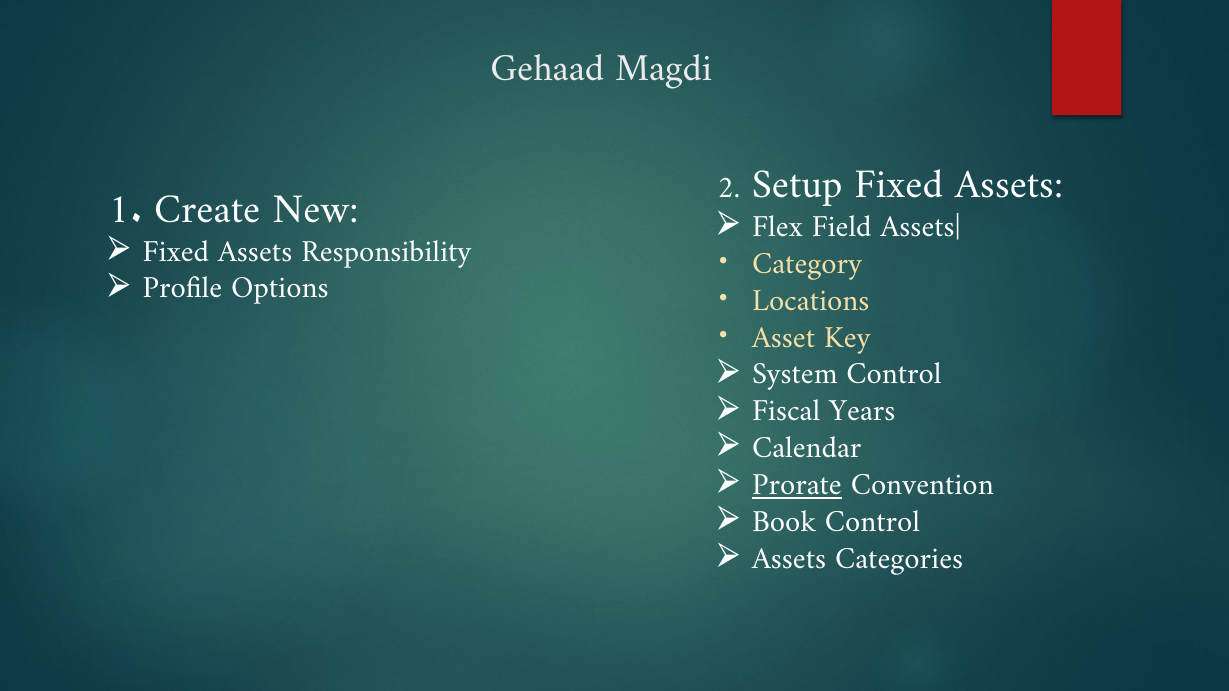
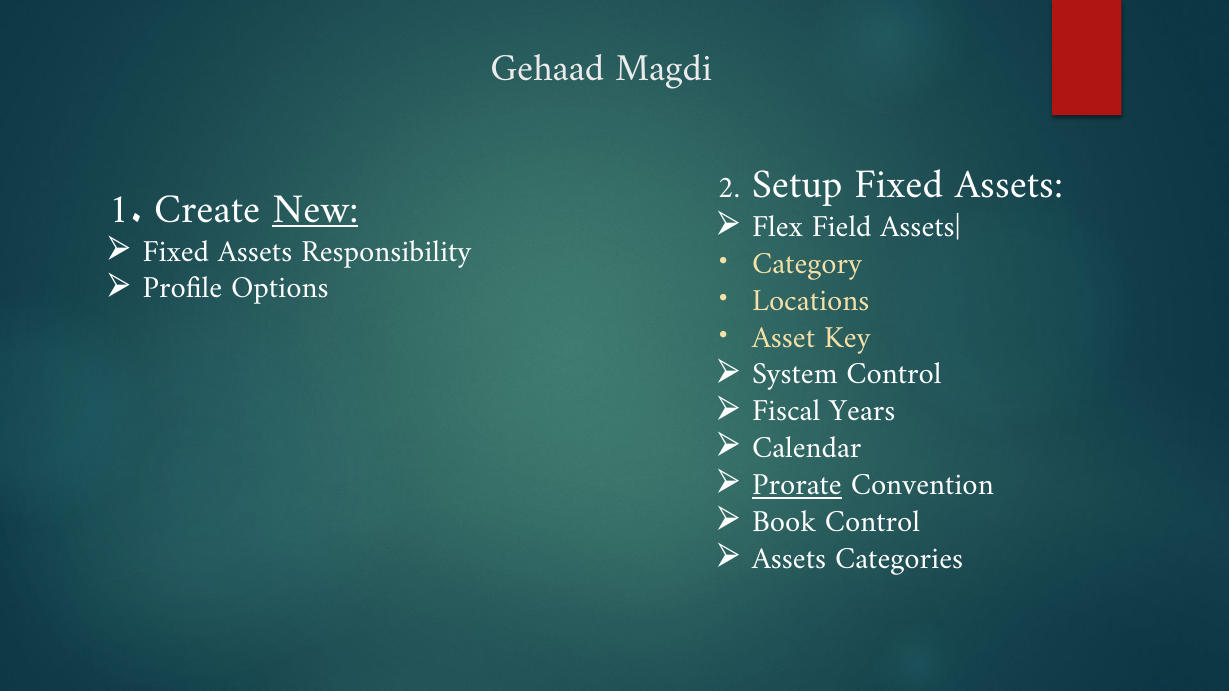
New underline: none -> present
